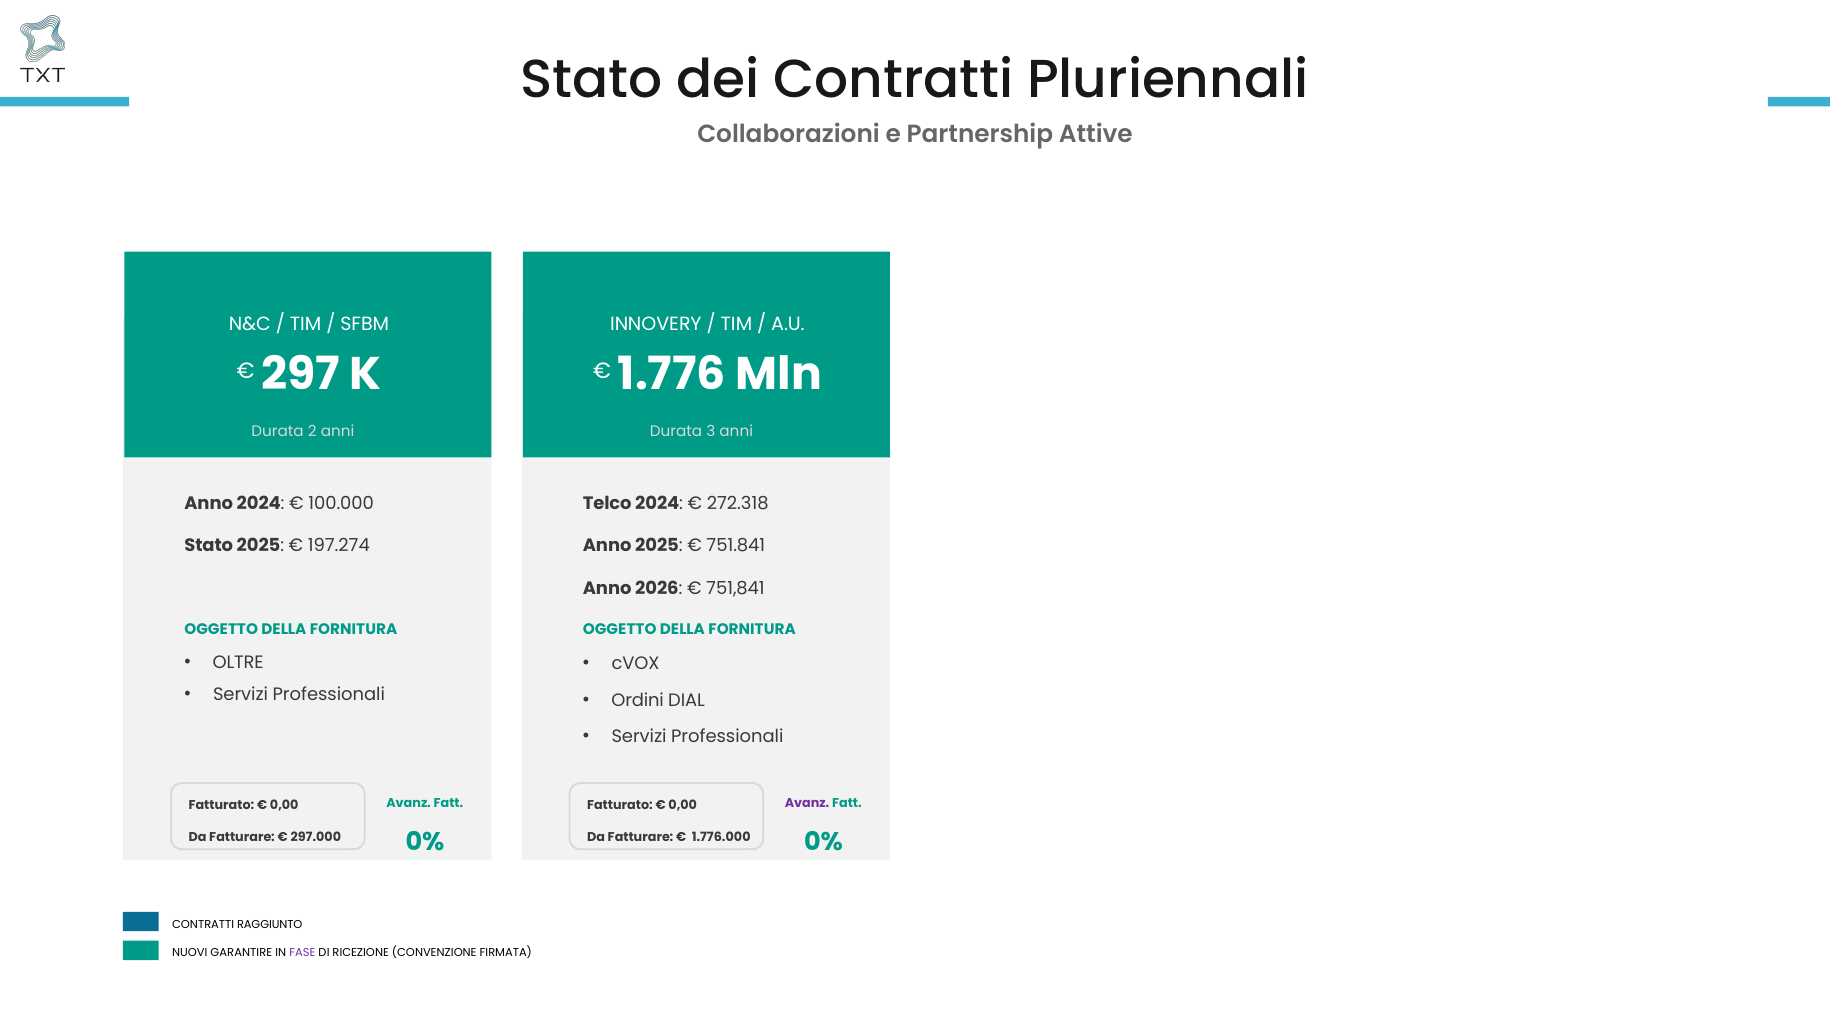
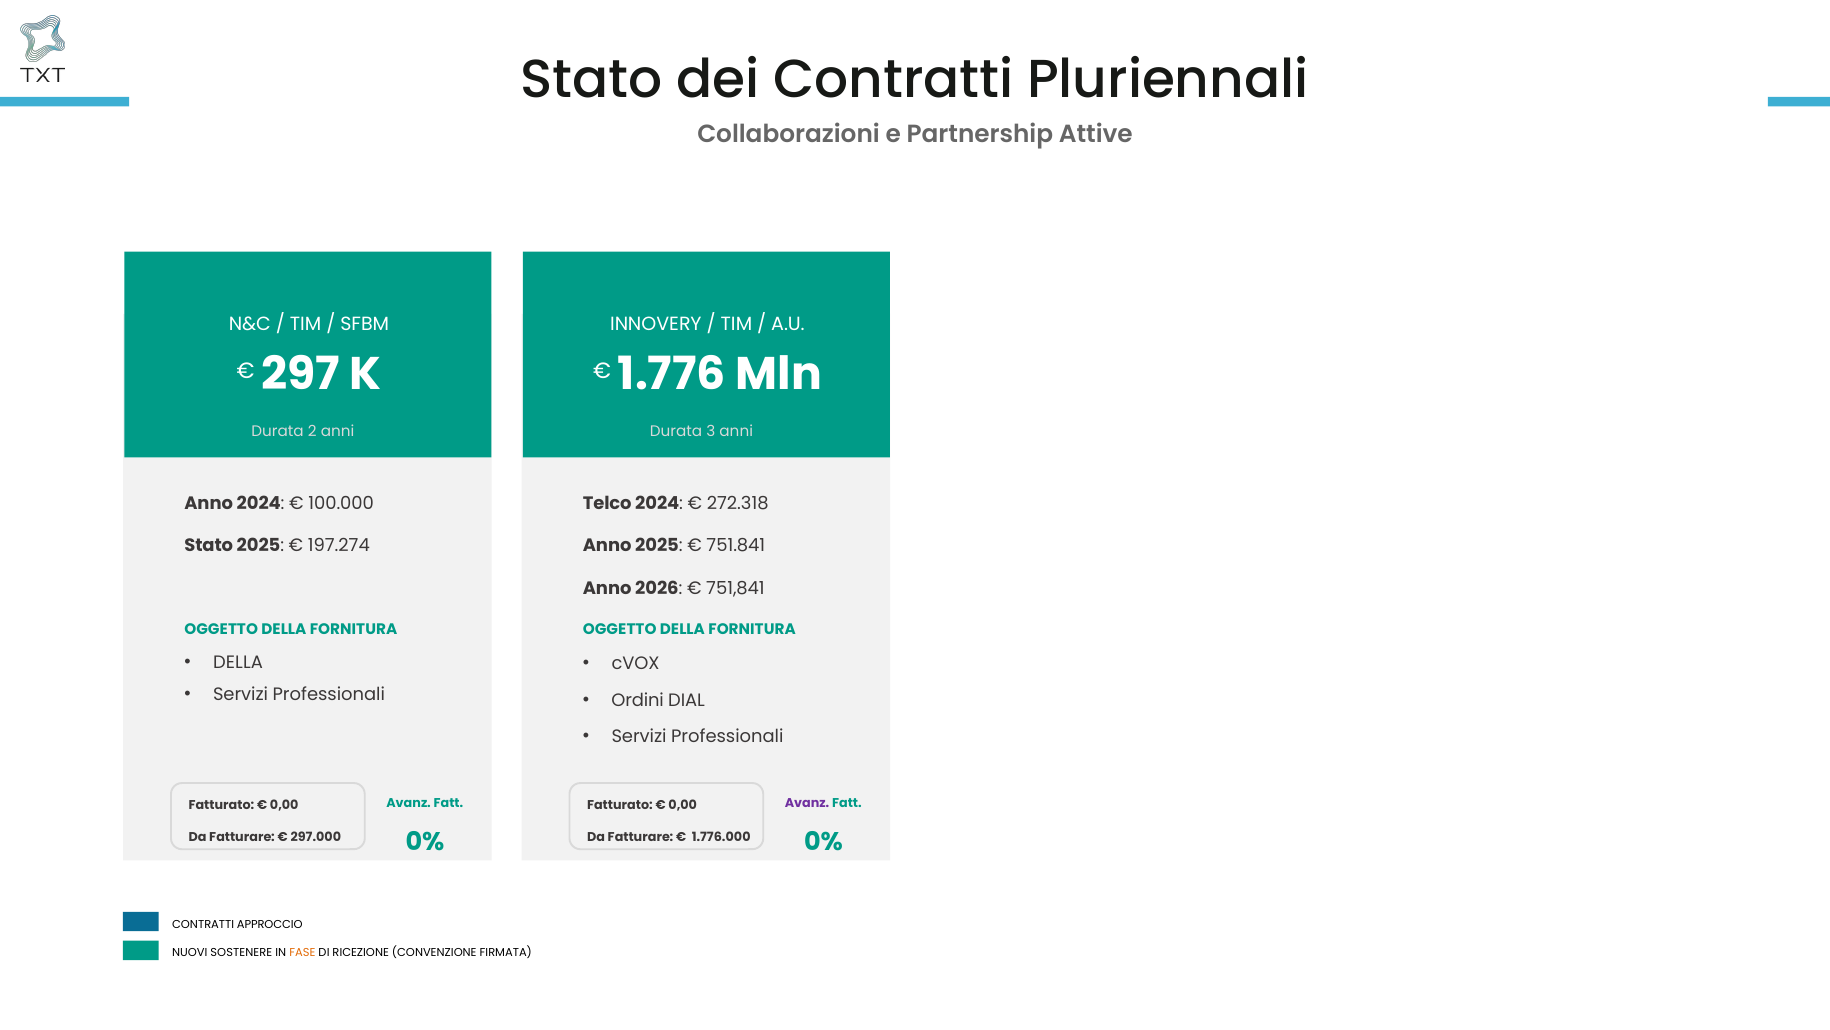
OLTRE at (238, 662): OLTRE -> DELLA
RAGGIUNTO: RAGGIUNTO -> APPROCCIO
GARANTIRE: GARANTIRE -> SOSTENERE
FASE colour: purple -> orange
